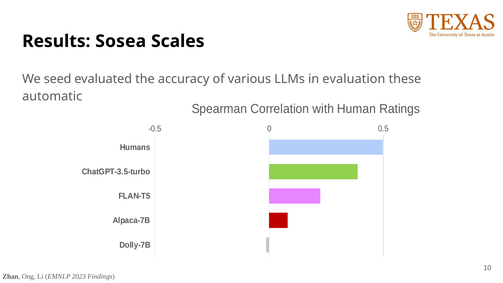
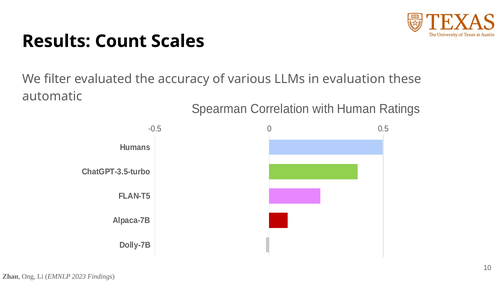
Sosea: Sosea -> Count
seed: seed -> filter
